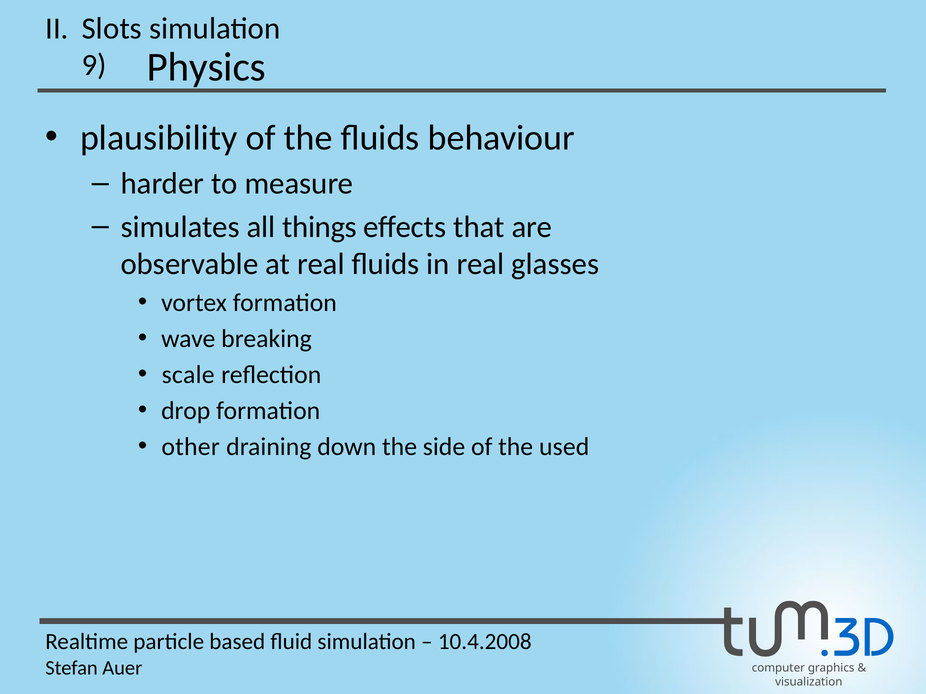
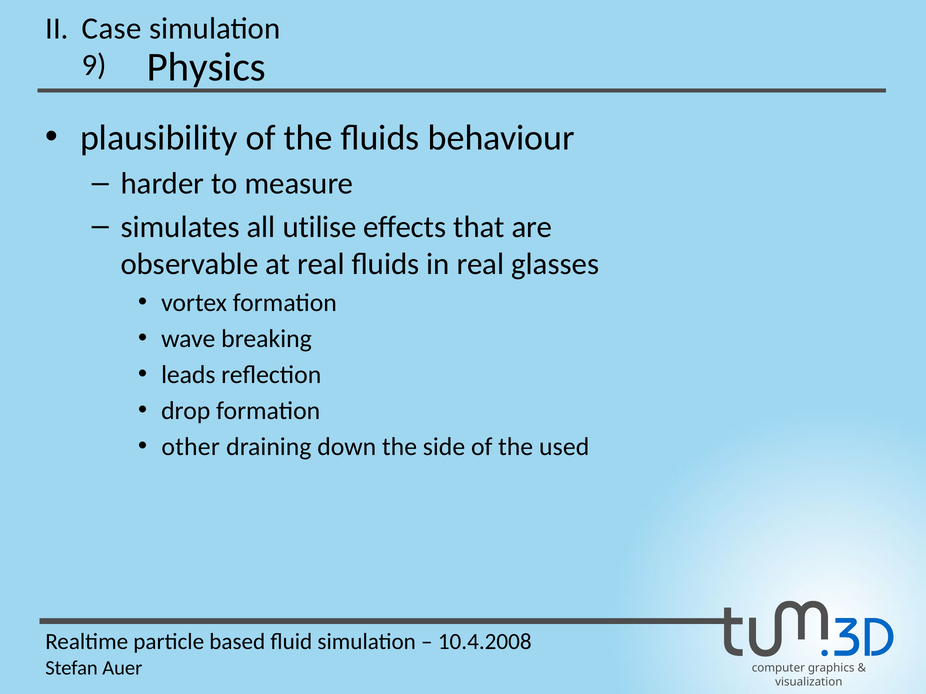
Slots: Slots -> Case
things: things -> utilise
scale: scale -> leads
